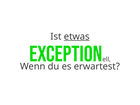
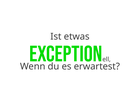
etwas underline: present -> none
